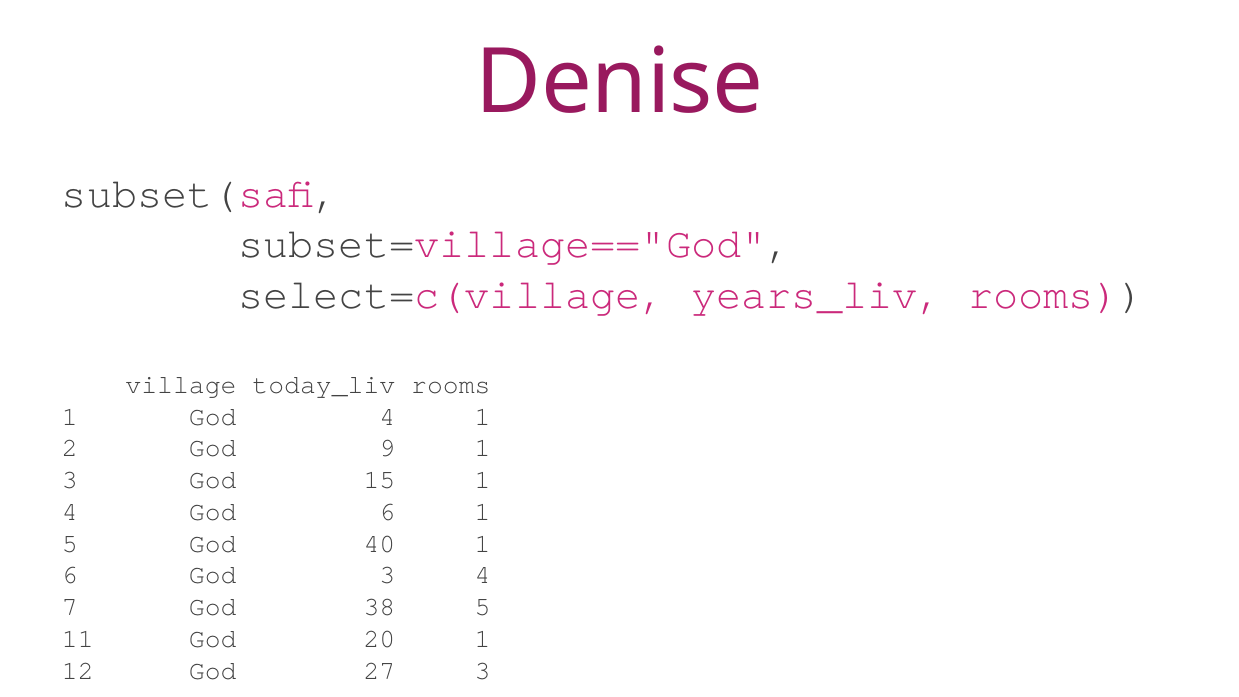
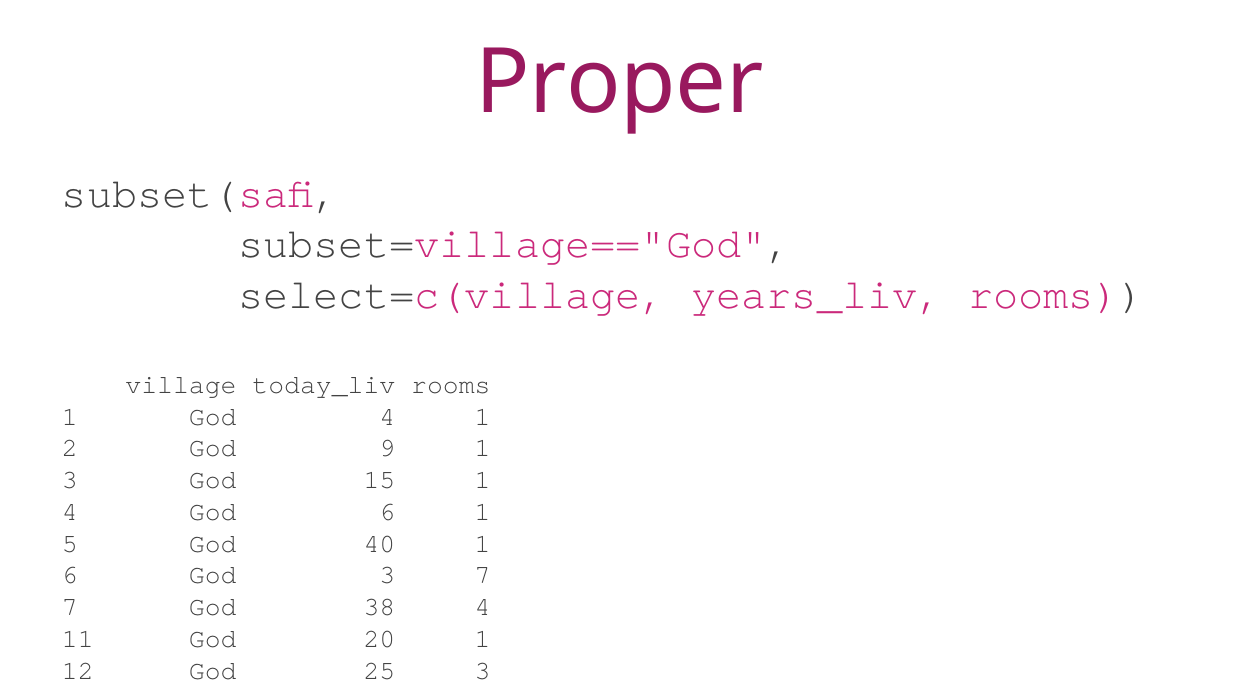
Denise: Denise -> Proper
3 4: 4 -> 7
38 5: 5 -> 4
27: 27 -> 25
